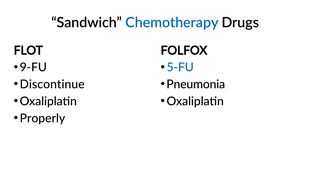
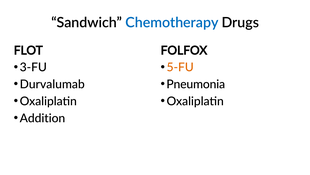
9-FU: 9-FU -> 3-FU
5-FU colour: blue -> orange
Discontinue: Discontinue -> Durvalumab
Properly: Properly -> Addition
